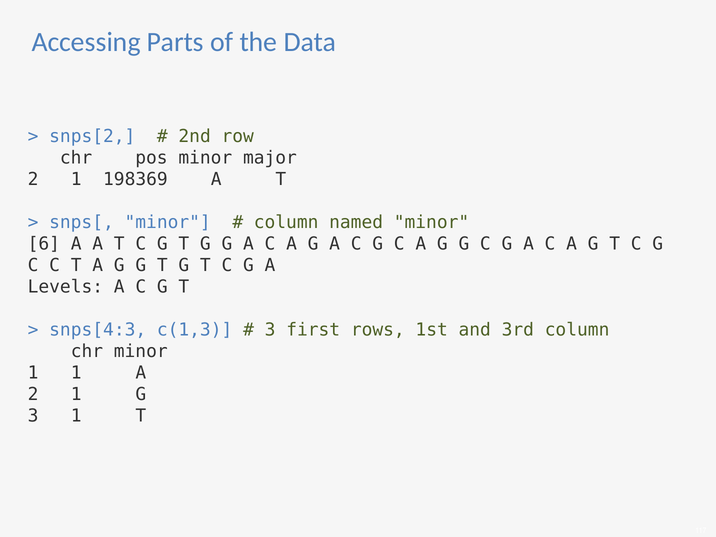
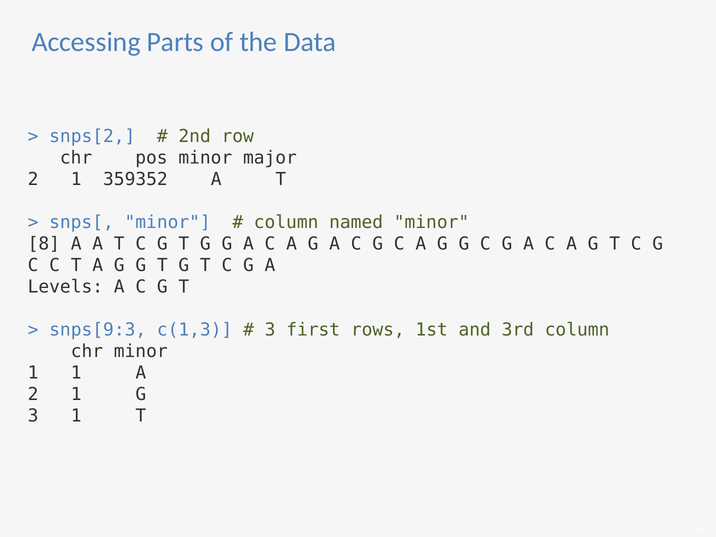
198369: 198369 -> 359352
6: 6 -> 8
snps[4:3: snps[4:3 -> snps[9:3
